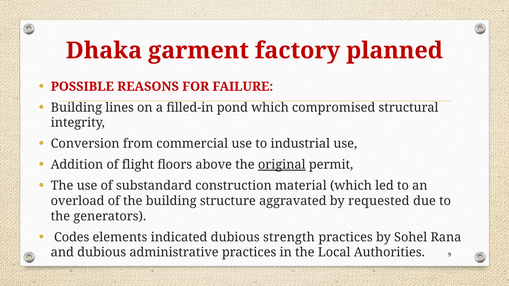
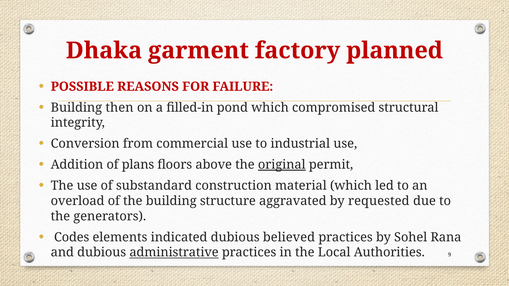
lines: lines -> then
flight: flight -> plans
strength: strength -> believed
administrative underline: none -> present
